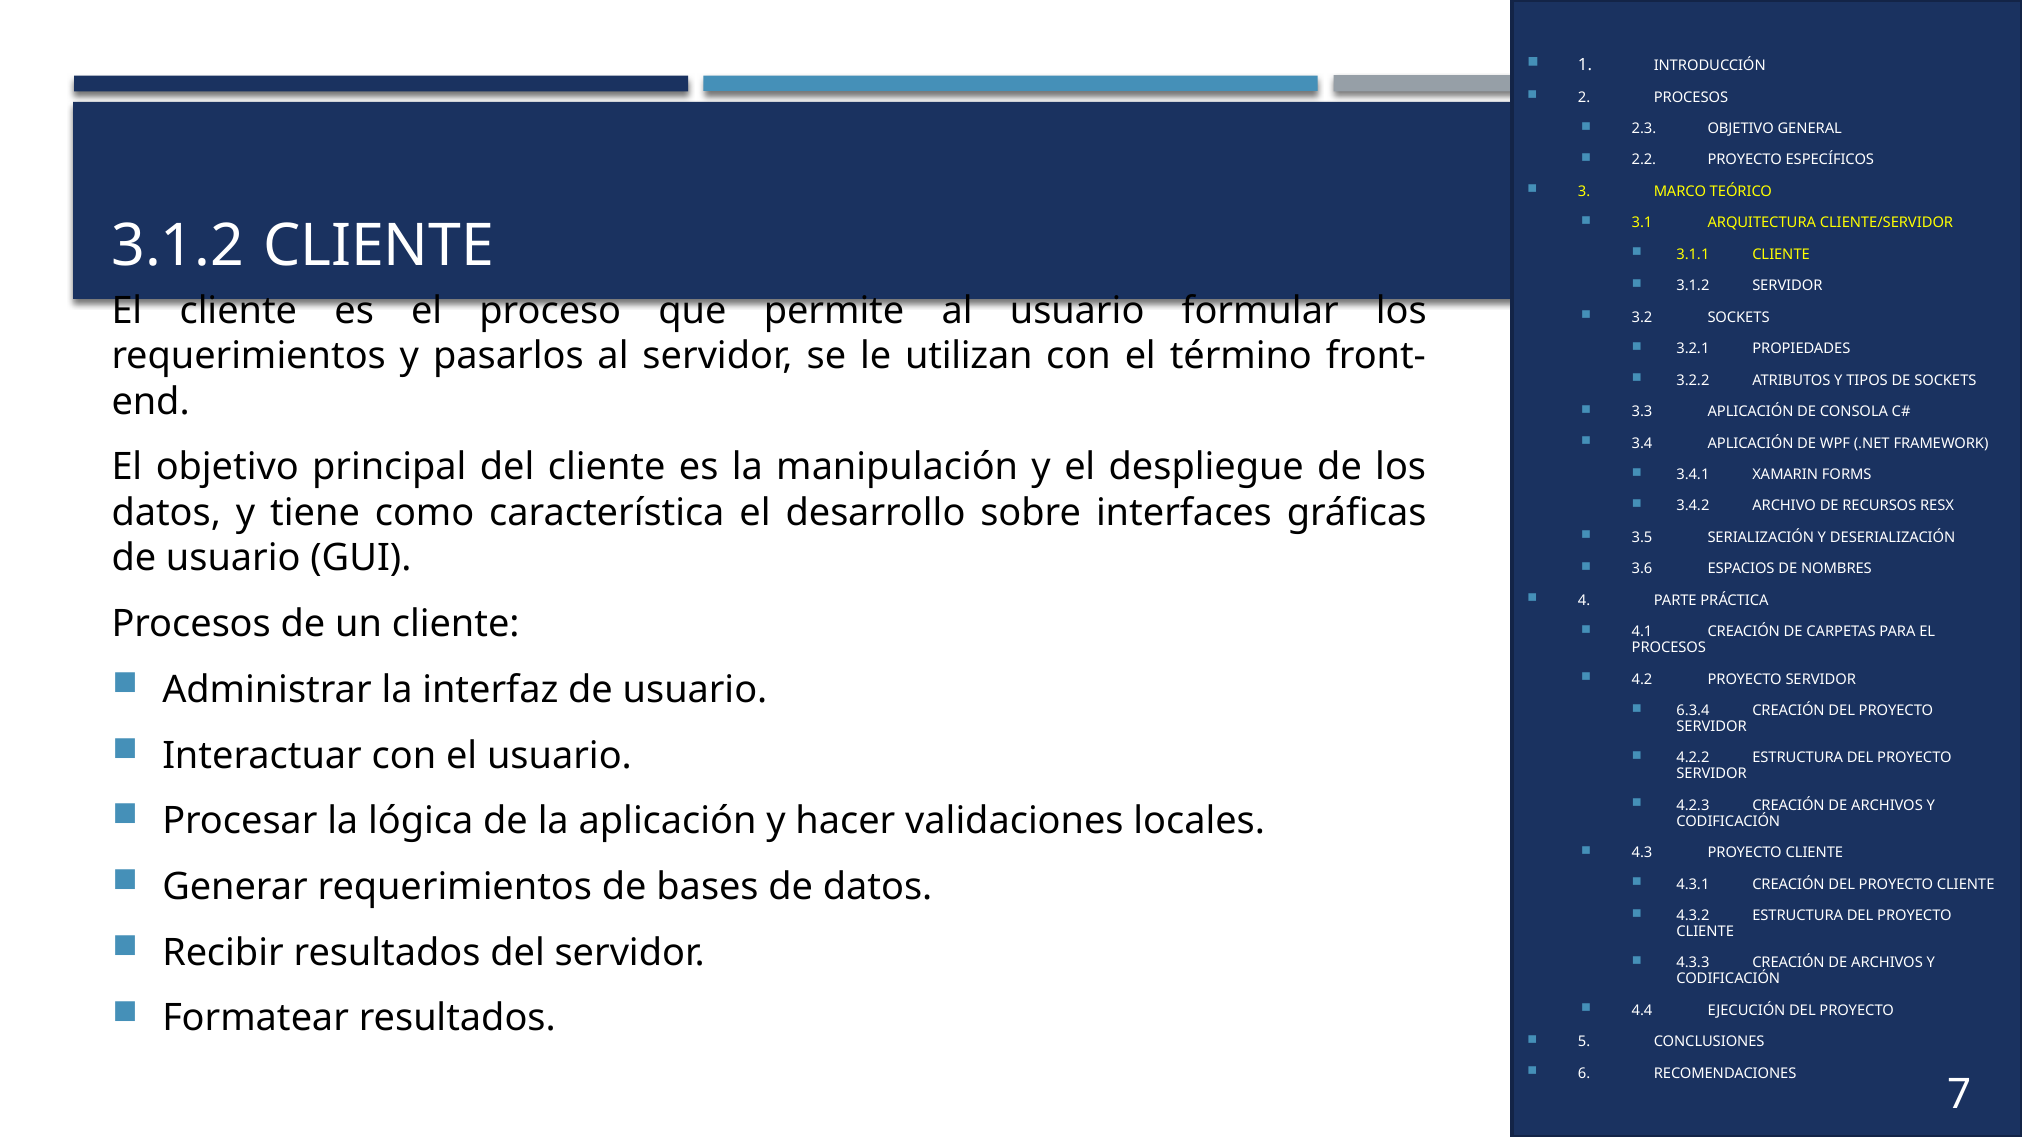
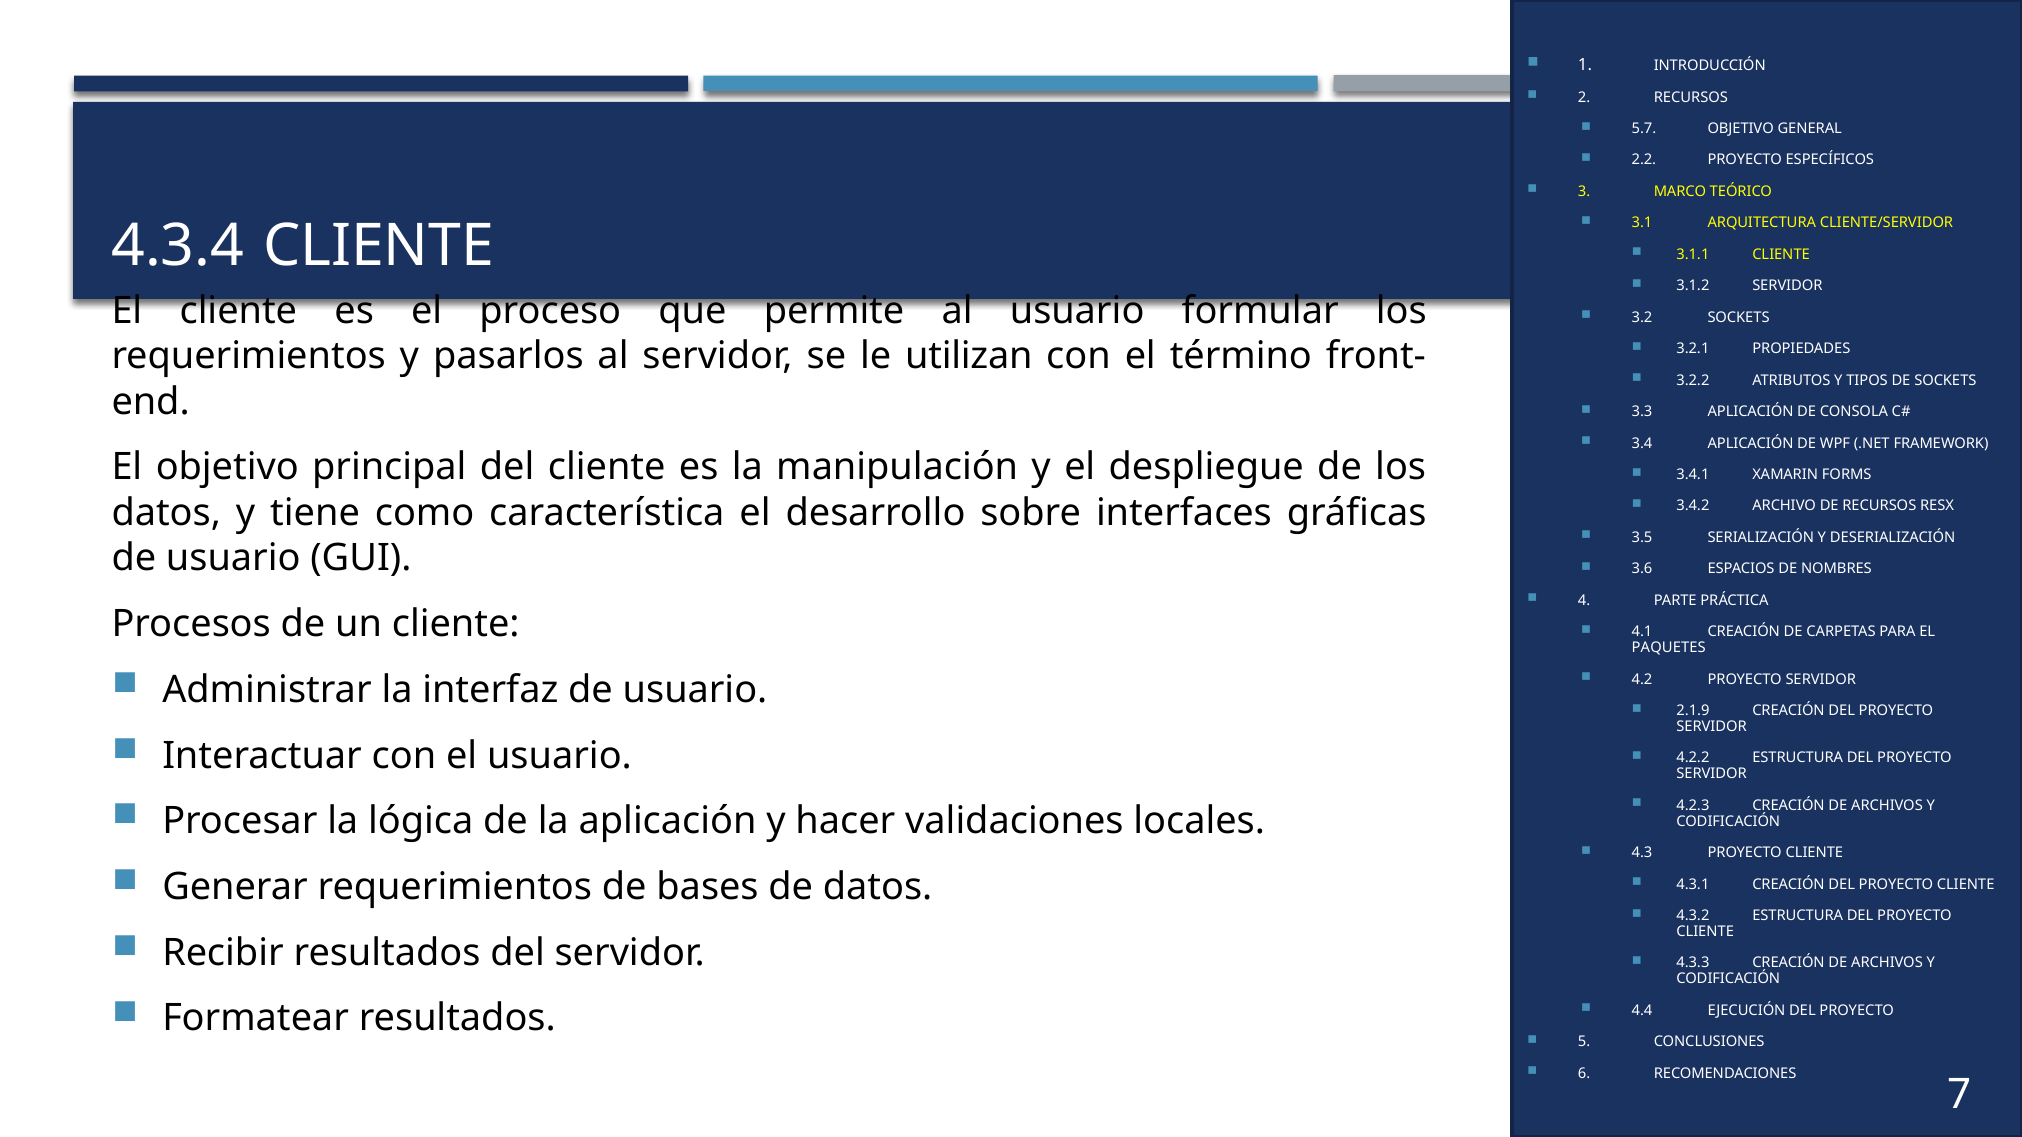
2 PROCESOS: PROCESOS -> RECURSOS
2.3: 2.3 -> 5.7
3.1.2 at (178, 246): 3.1.2 -> 4.3.4
PROCESOS at (1669, 648): PROCESOS -> PAQUETES
6.3.4: 6.3.4 -> 2.1.9
